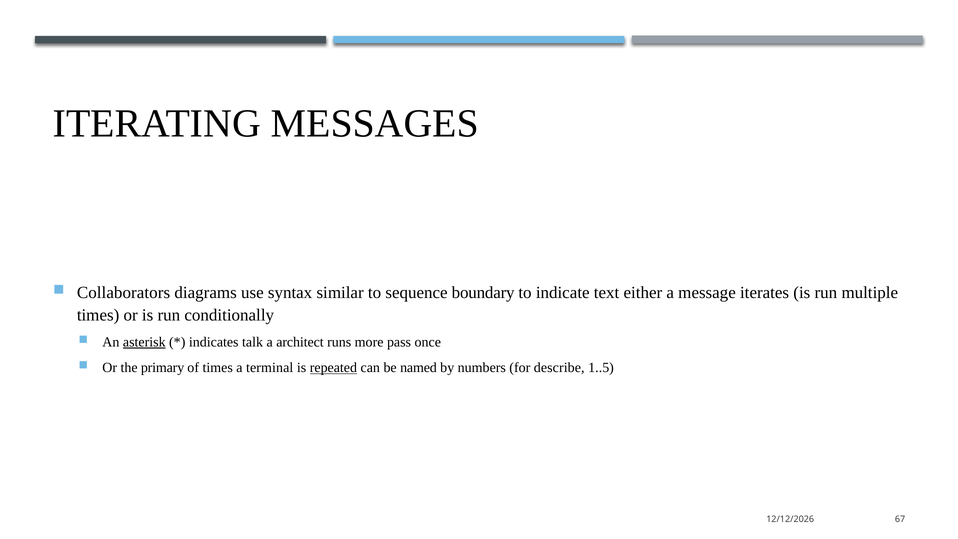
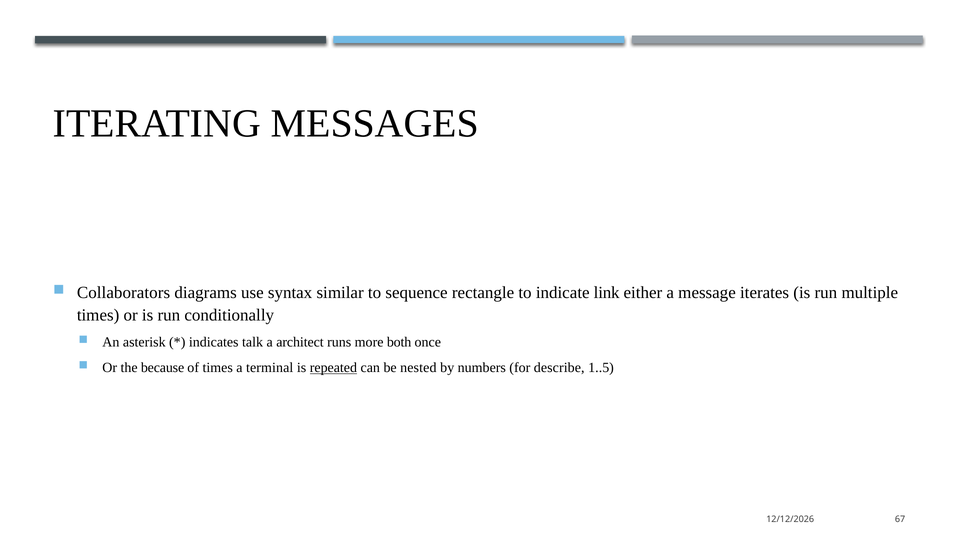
boundary: boundary -> rectangle
text: text -> link
asterisk underline: present -> none
pass: pass -> both
primary: primary -> because
named: named -> nested
